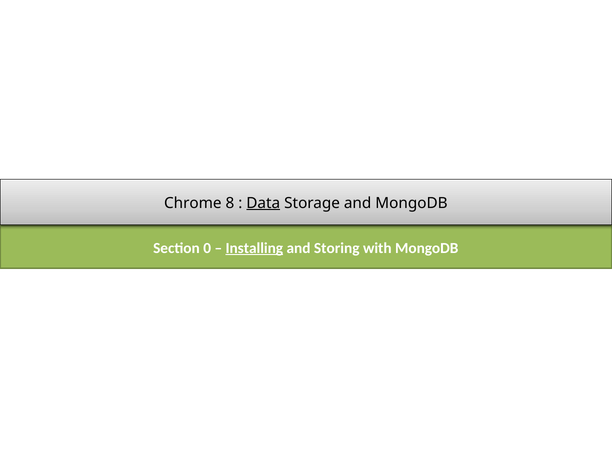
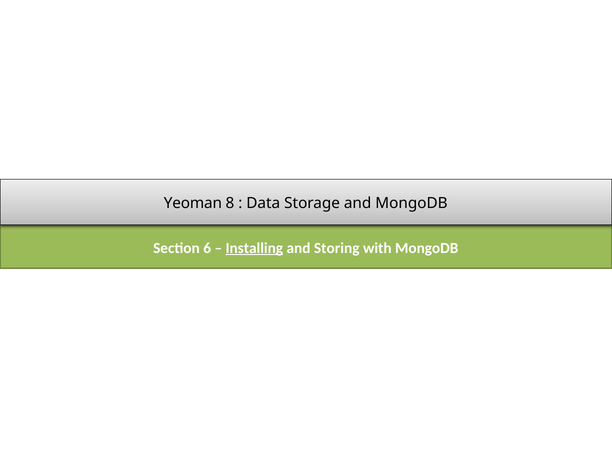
Chrome: Chrome -> Yeoman
Data underline: present -> none
0: 0 -> 6
